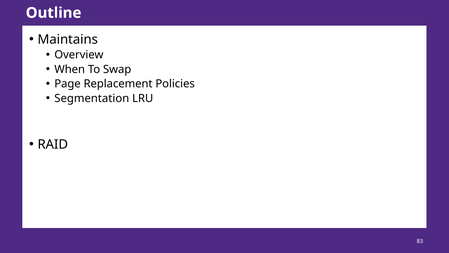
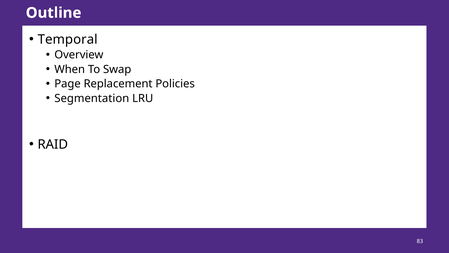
Maintains: Maintains -> Temporal
